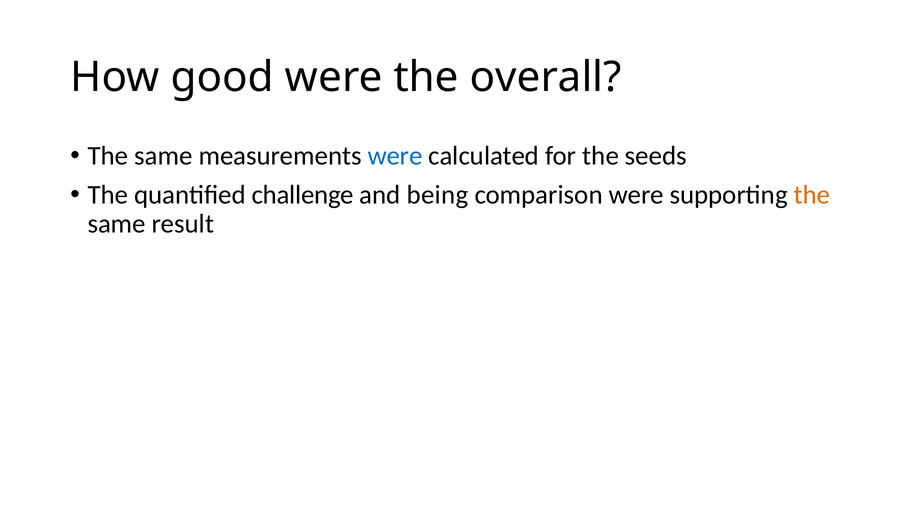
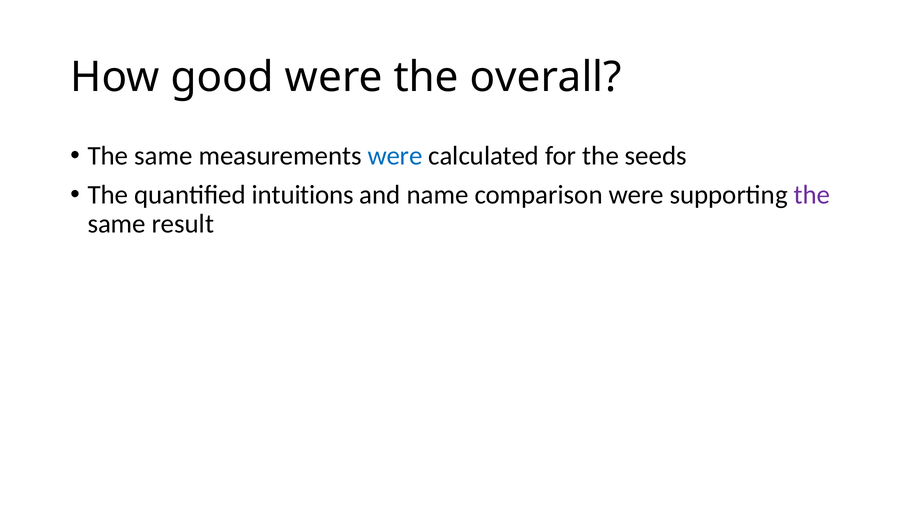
challenge: challenge -> intuitions
being: being -> name
the at (812, 195) colour: orange -> purple
